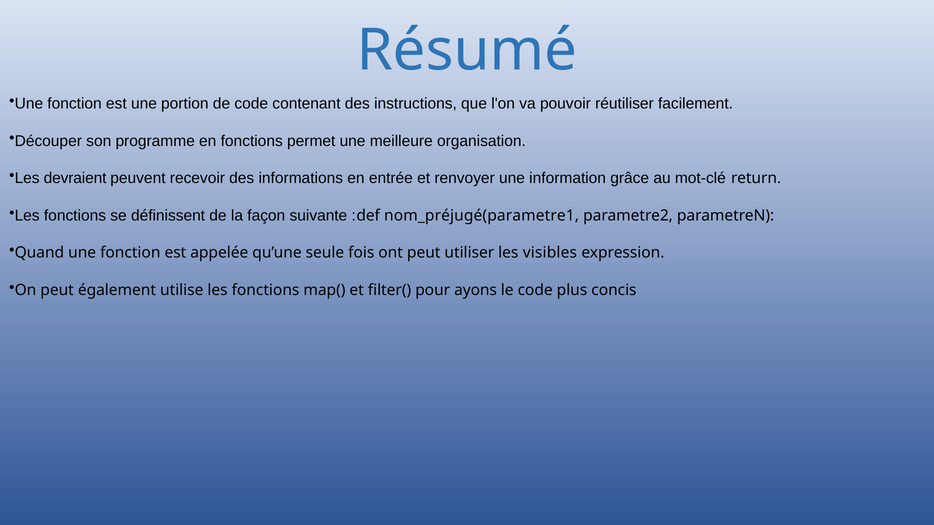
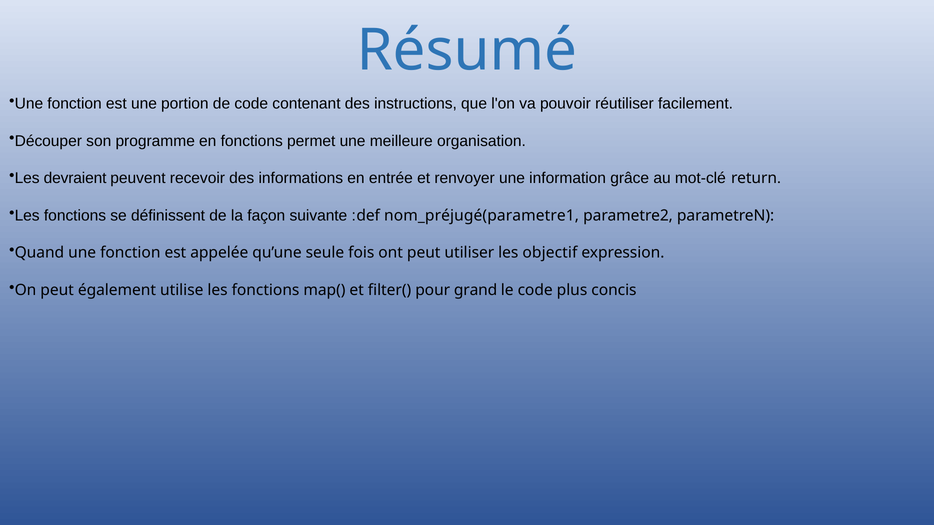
visibles: visibles -> objectif
ayons: ayons -> grand
